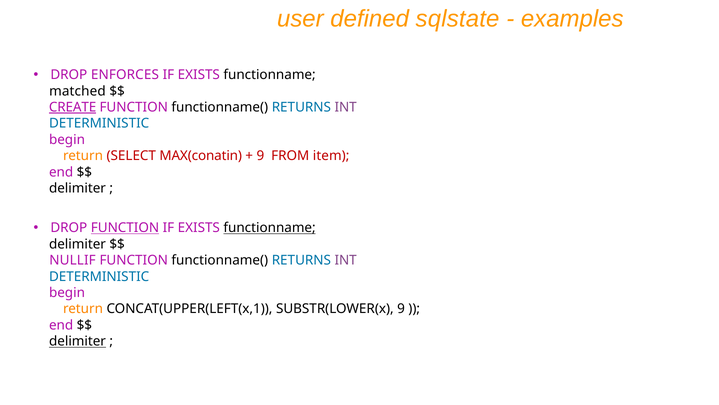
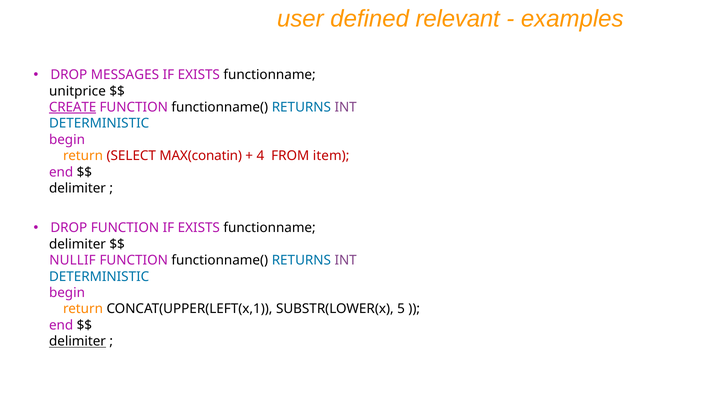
sqlstate: sqlstate -> relevant
ENFORCES: ENFORCES -> MESSAGES
matched: matched -> unitprice
9 at (260, 156): 9 -> 4
FUNCTION at (125, 228) underline: present -> none
functionname at (270, 228) underline: present -> none
SUBSTR(LOWER(x 9: 9 -> 5
